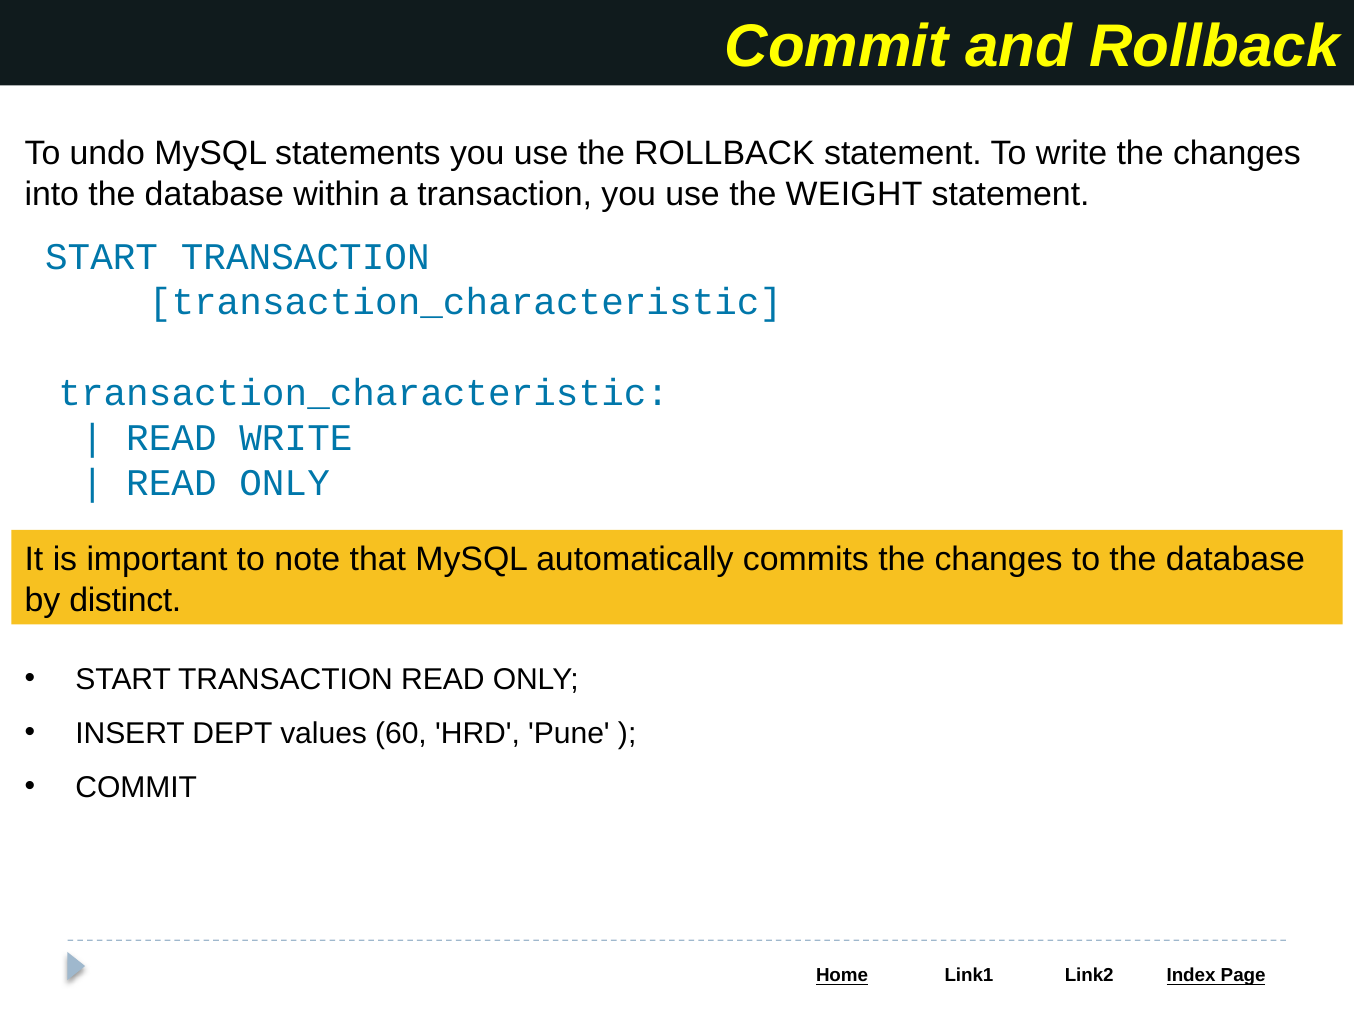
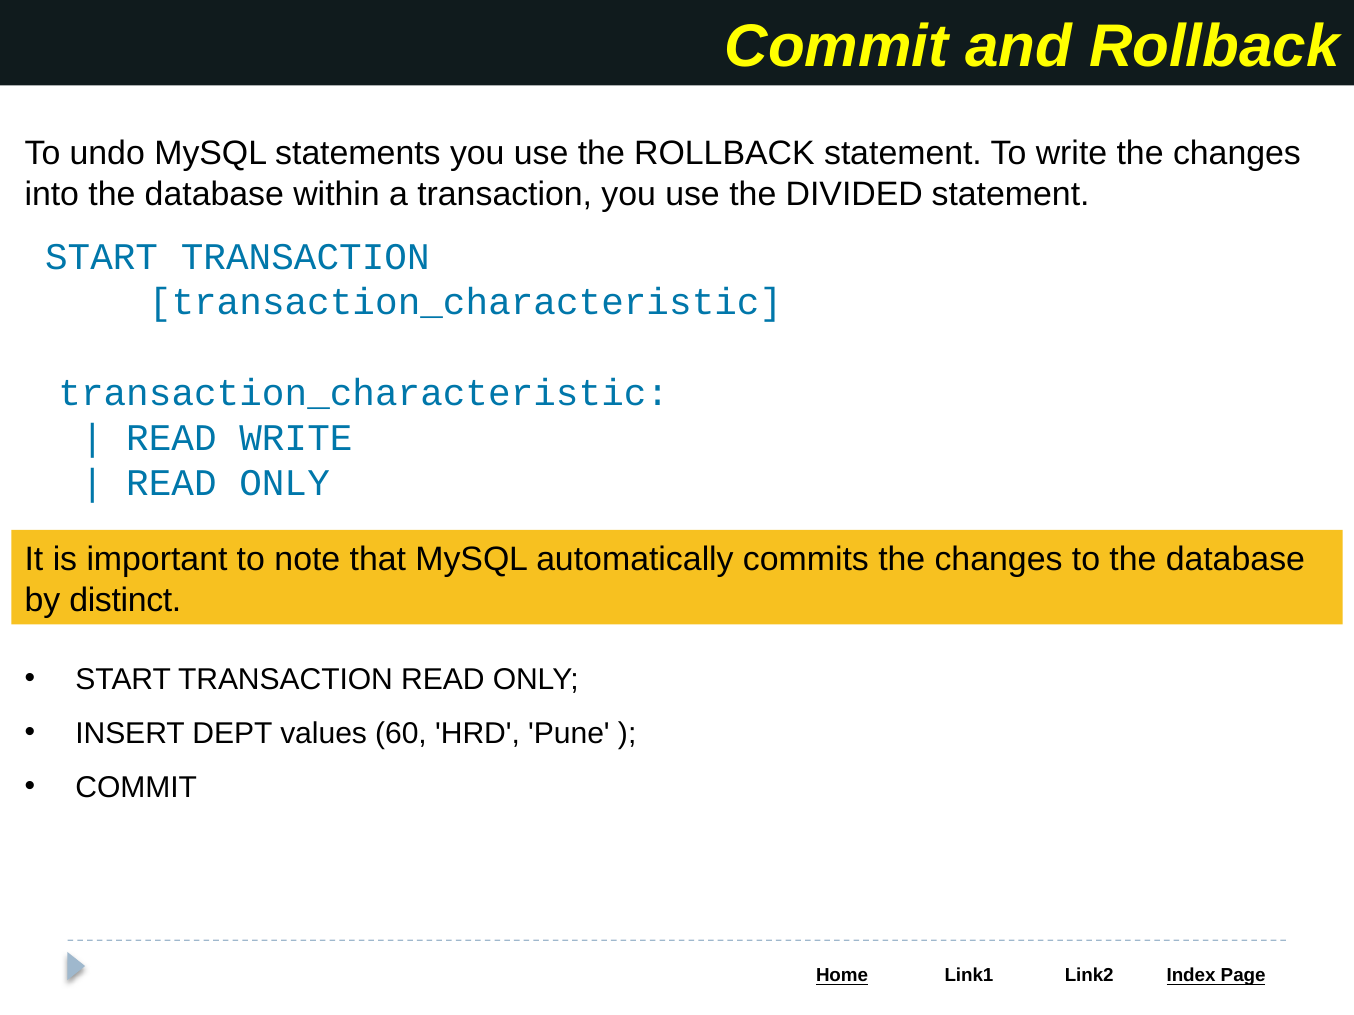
WEIGHT: WEIGHT -> DIVIDED
